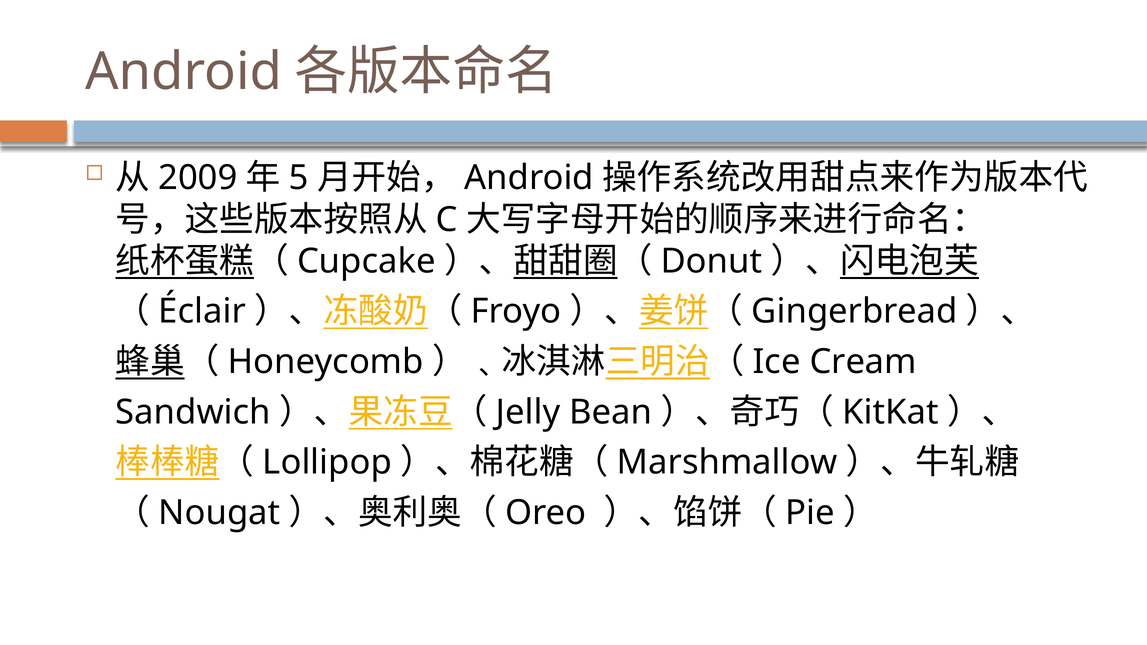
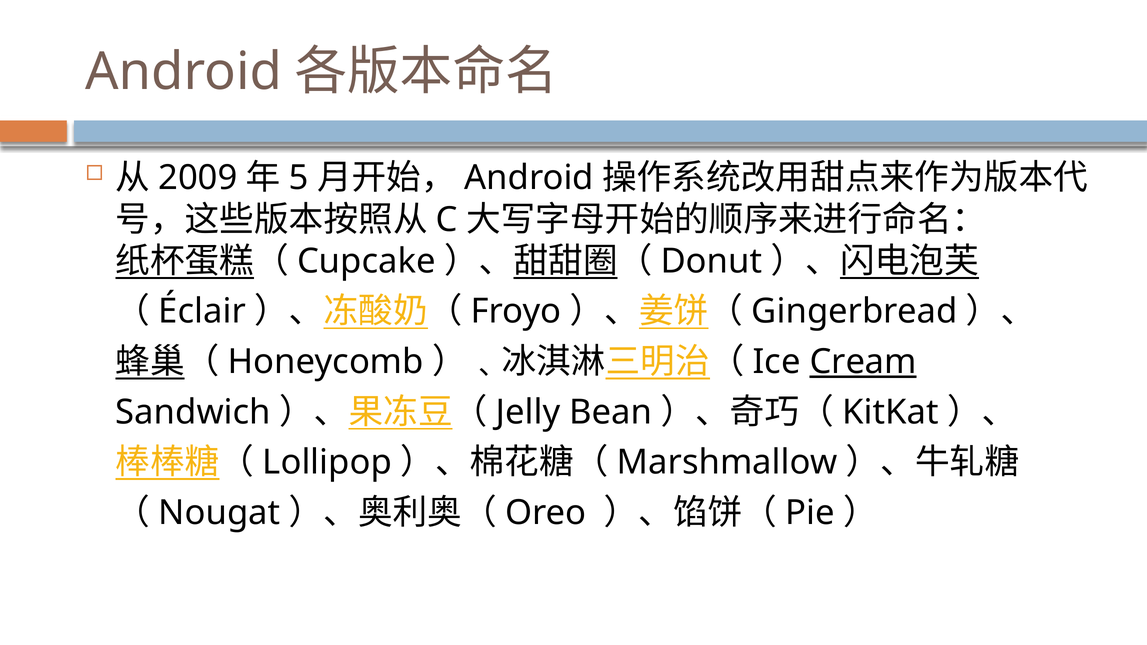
Cream underline: none -> present
